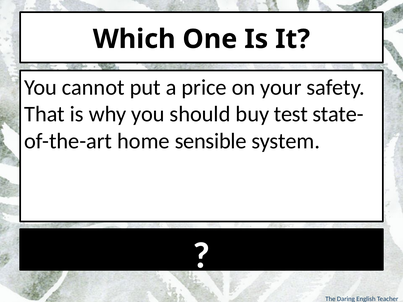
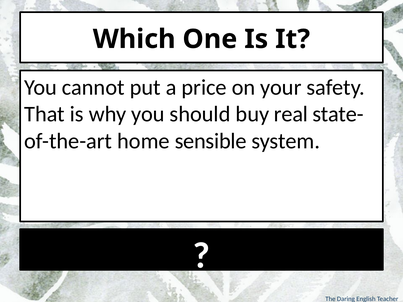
test: test -> real
